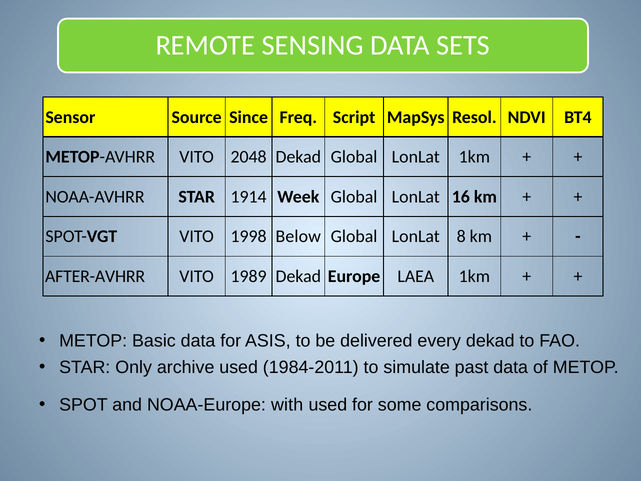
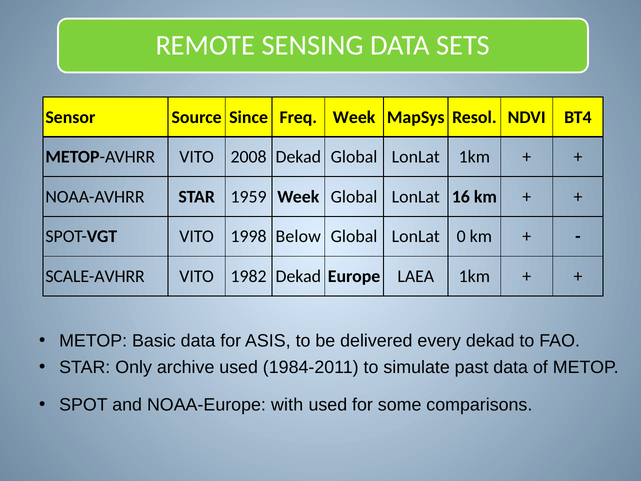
Freq Script: Script -> Week
2048: 2048 -> 2008
1914: 1914 -> 1959
8: 8 -> 0
AFTER-AVHRR: AFTER-AVHRR -> SCALE-AVHRR
1989: 1989 -> 1982
